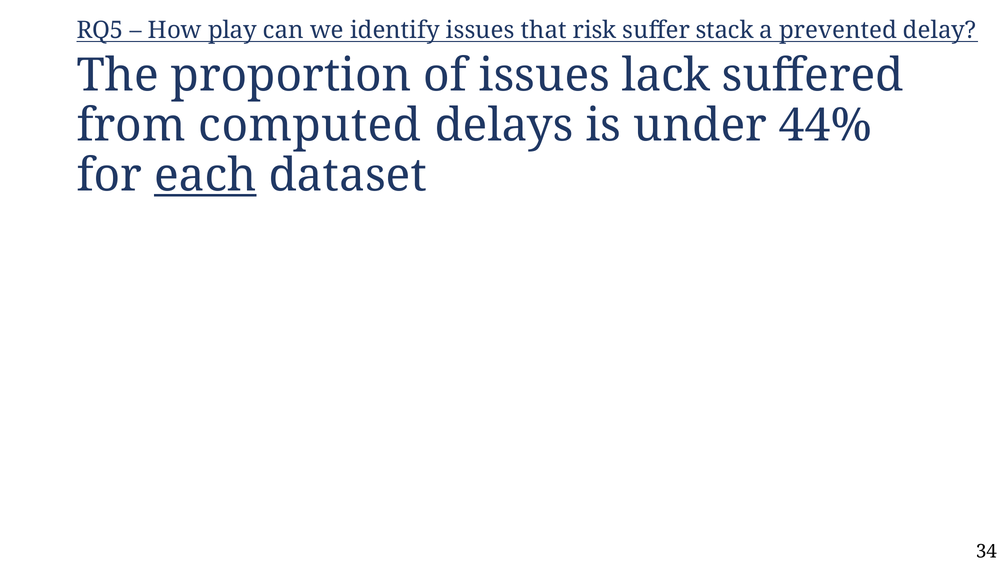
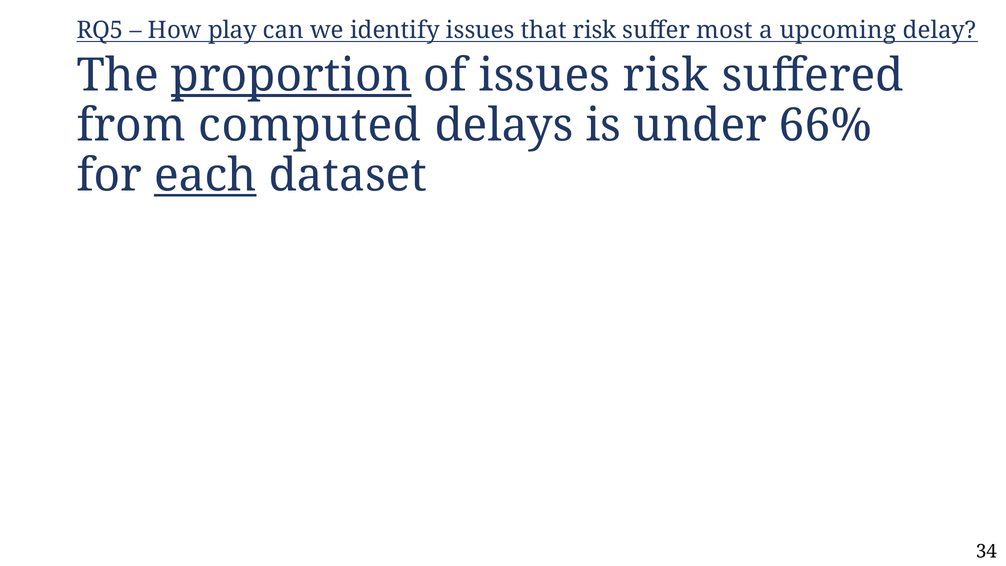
stack: stack -> most
prevented: prevented -> upcoming
proportion underline: none -> present
issues lack: lack -> risk
44%: 44% -> 66%
